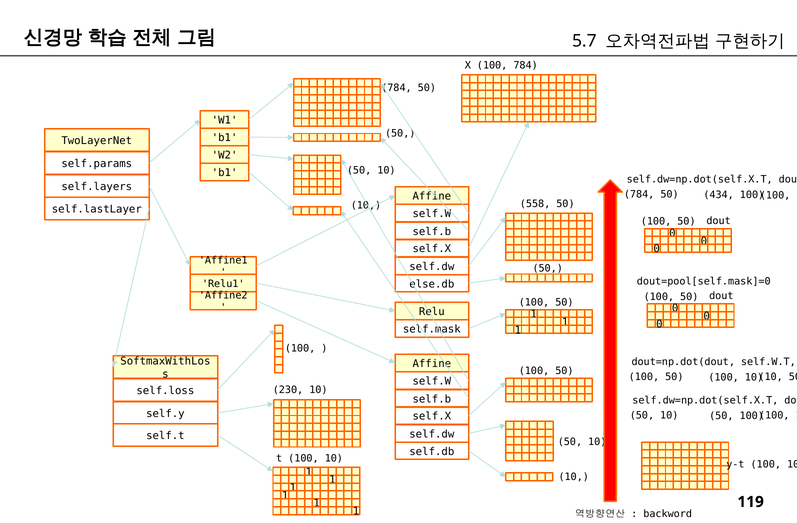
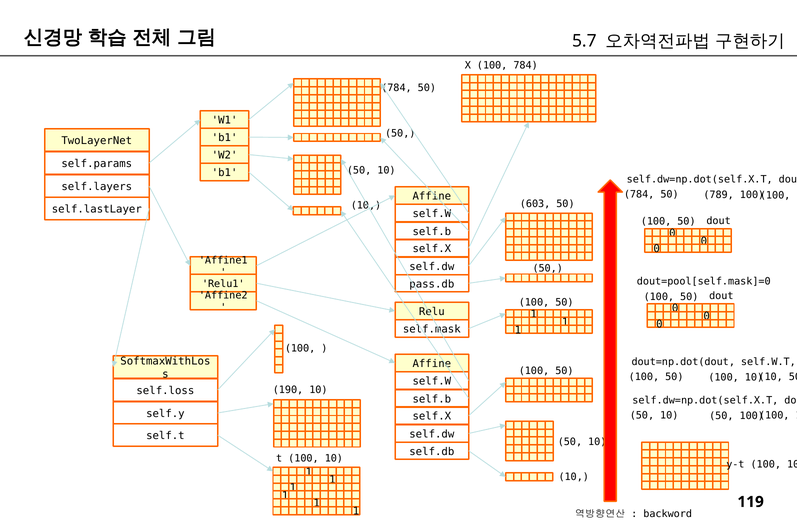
434: 434 -> 789
558: 558 -> 603
else.db: else.db -> pass.db
230: 230 -> 190
